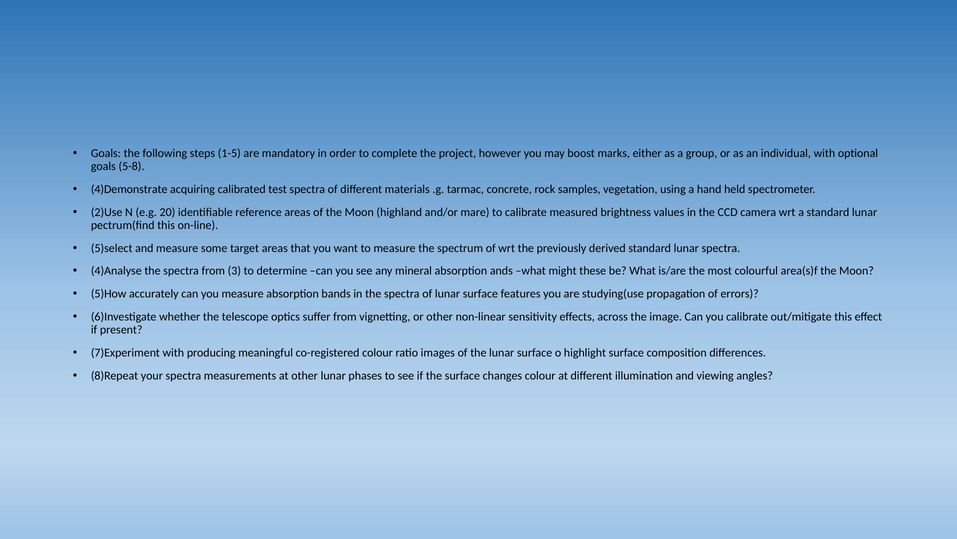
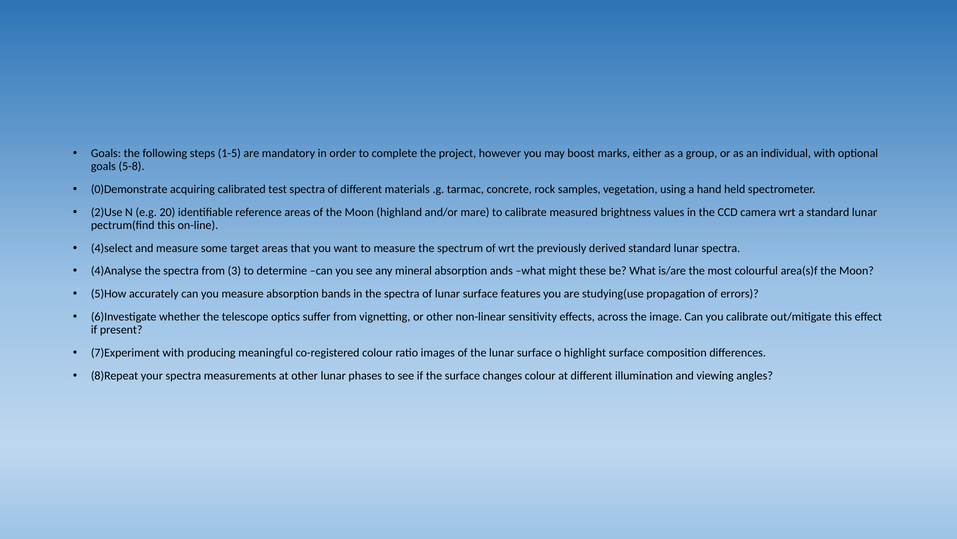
4)Demonstrate: 4)Demonstrate -> 0)Demonstrate
5)select: 5)select -> 4)select
